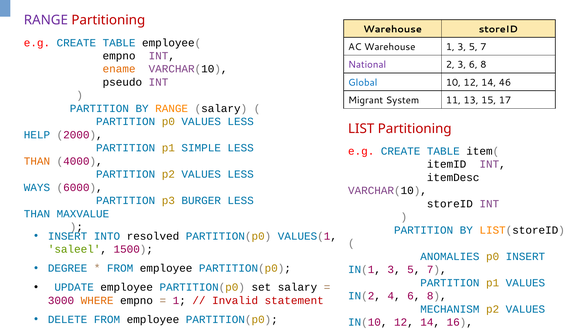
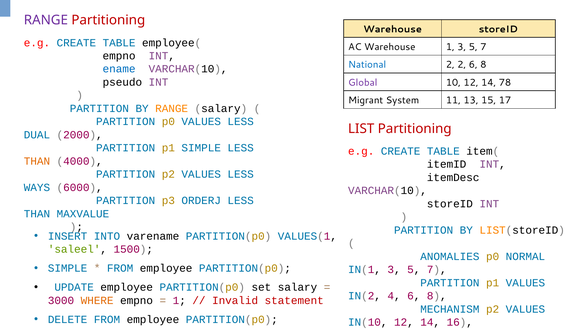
National colour: purple -> blue
2 3: 3 -> 2
ename colour: orange -> blue
Global colour: blue -> purple
46: 46 -> 78
HELP: HELP -> DUAL
BURGER: BURGER -> ORDERJ
resolved: resolved -> varename
p0 INSERT: INSERT -> NORMAL
DEGREE at (68, 268): DEGREE -> SIMPLE
